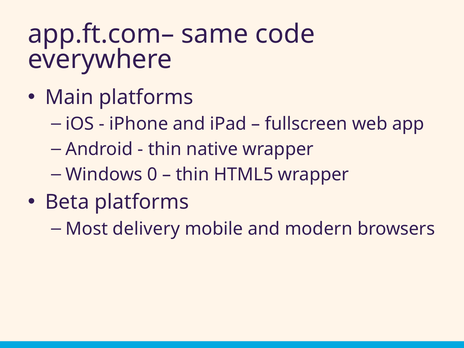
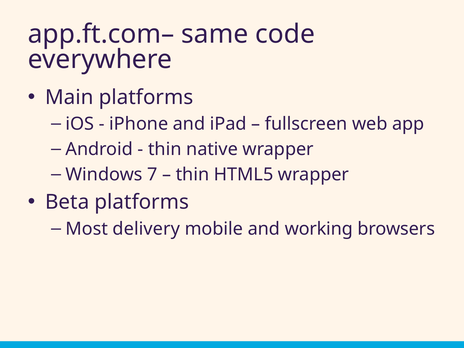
0: 0 -> 7
modern: modern -> working
